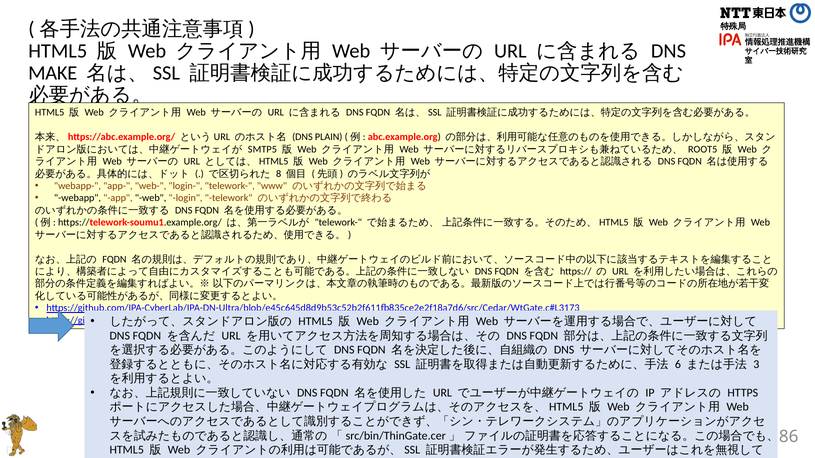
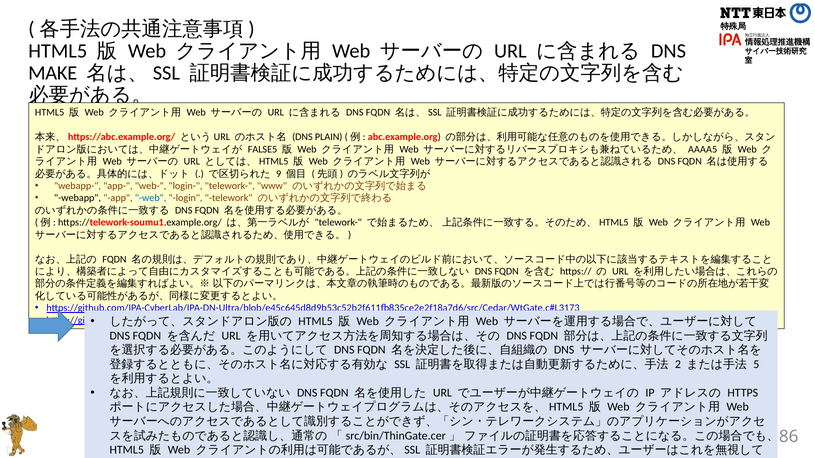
SMTP5: SMTP5 -> FALSE5
ROOT5: ROOT5 -> AAAA5
8: 8 -> 9
web at (151, 198) colour: black -> blue
6: 6 -> 2
3: 3 -> 5
